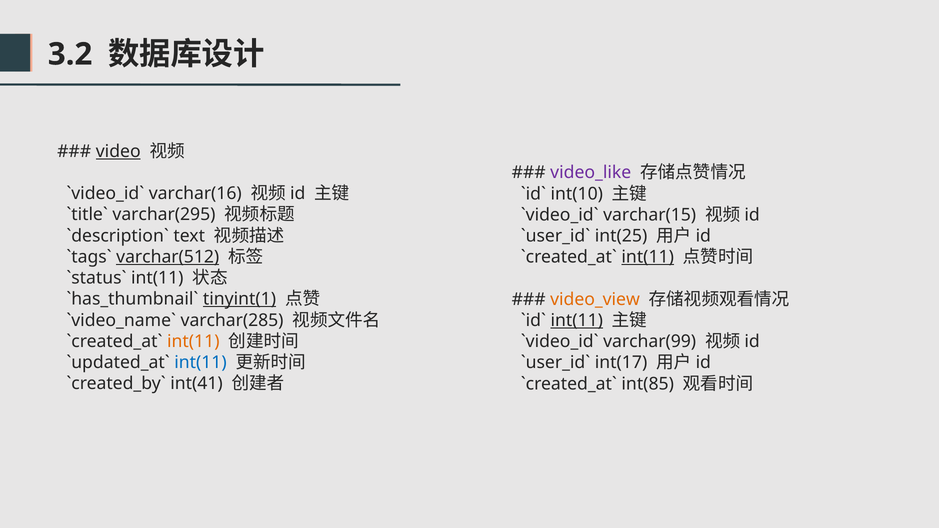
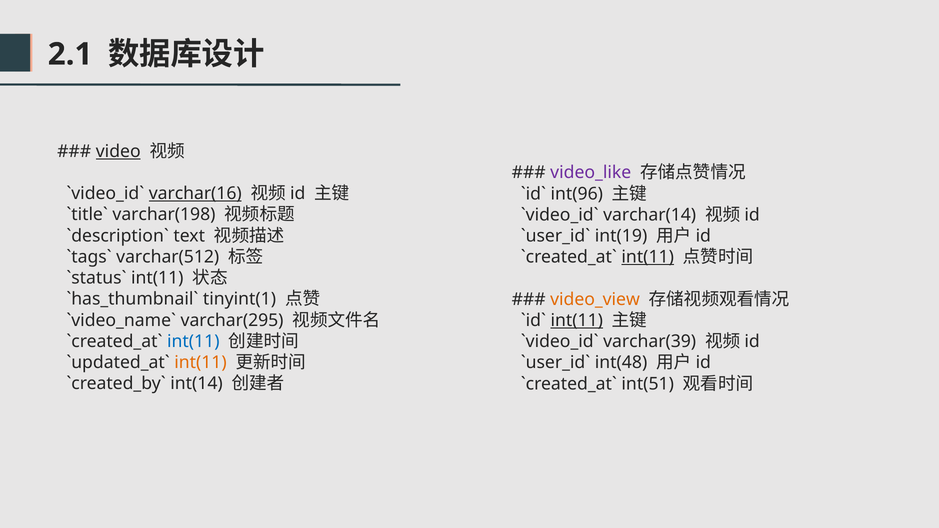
3.2: 3.2 -> 2.1
varchar(16 underline: none -> present
int(10: int(10 -> int(96
varchar(295: varchar(295 -> varchar(198
varchar(15: varchar(15 -> varchar(14
int(25: int(25 -> int(19
varchar(512 underline: present -> none
tinyint(1 underline: present -> none
varchar(285: varchar(285 -> varchar(295
int(11 at (193, 341) colour: orange -> blue
varchar(99: varchar(99 -> varchar(39
int(11 at (201, 363) colour: blue -> orange
int(17: int(17 -> int(48
int(41: int(41 -> int(14
int(85: int(85 -> int(51
